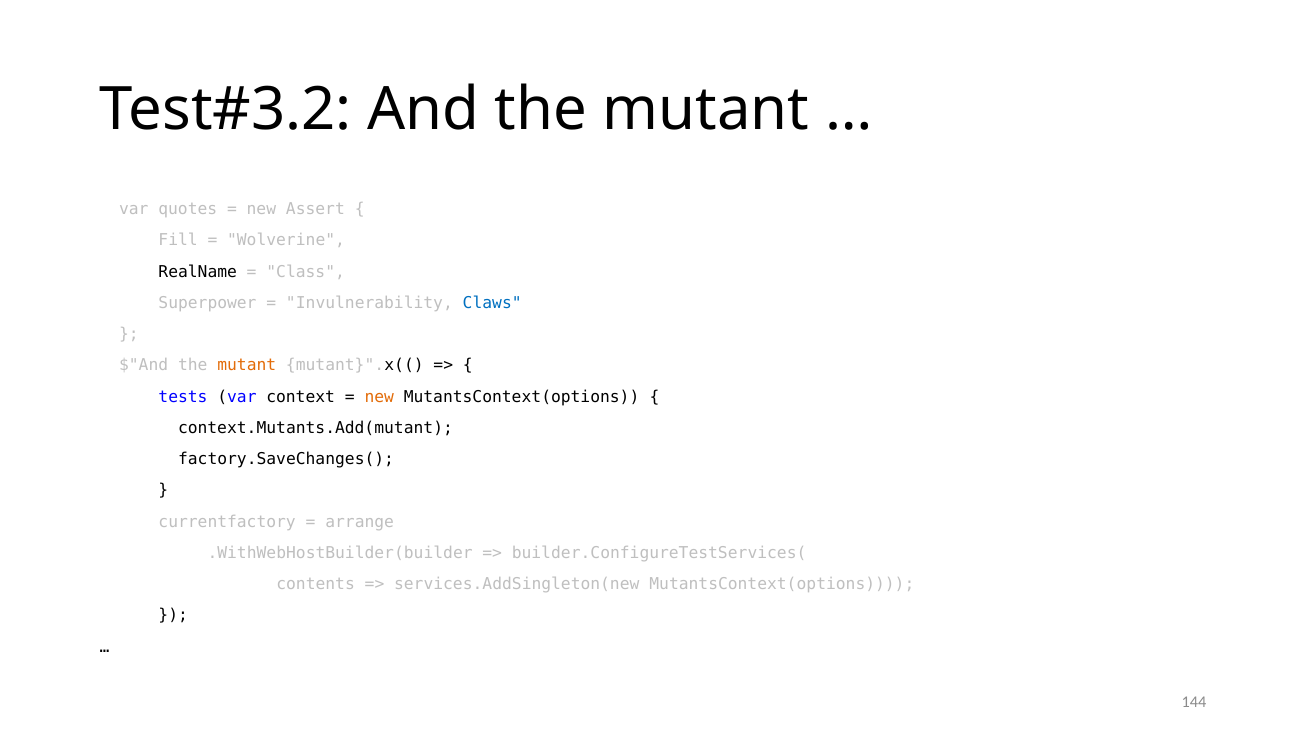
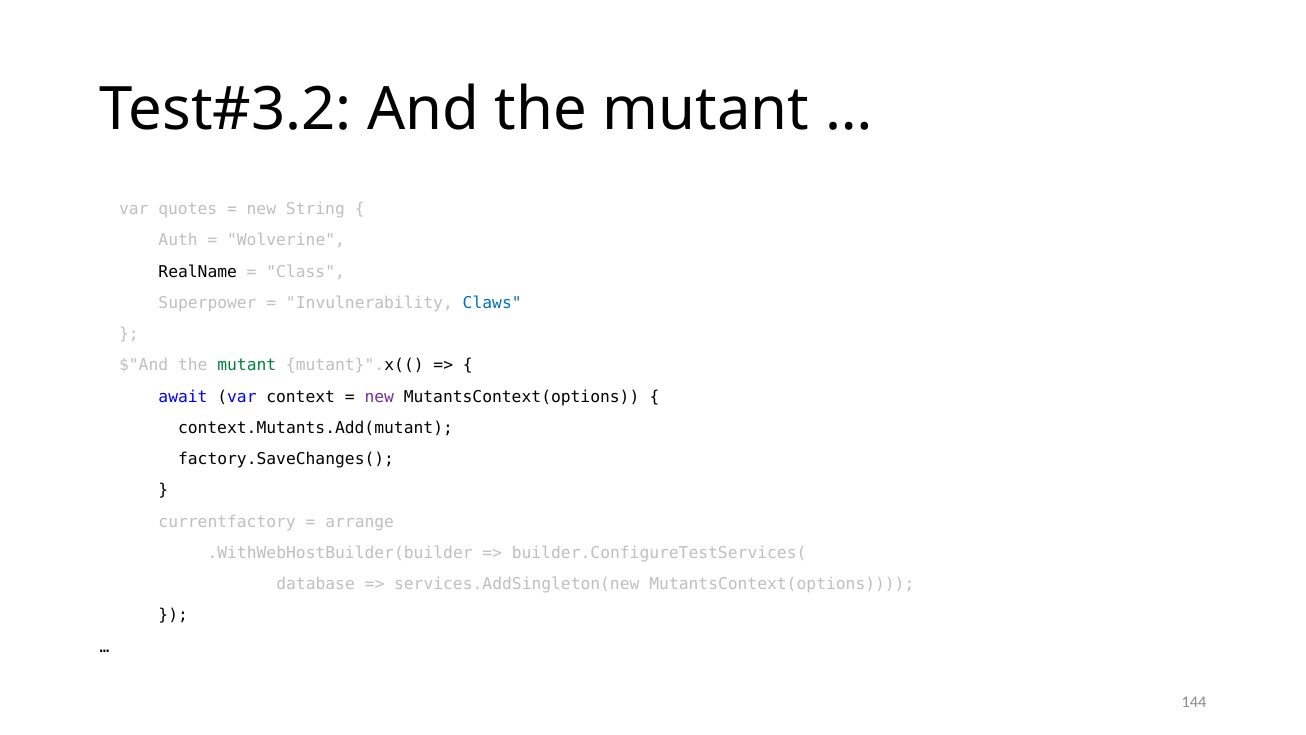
Assert: Assert -> String
Fill: Fill -> Auth
mutant at (247, 365) colour: orange -> green
tests: tests -> await
new at (379, 397) colour: orange -> purple
contents: contents -> database
